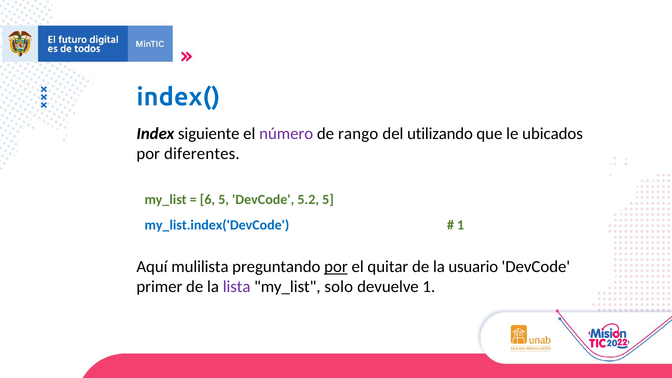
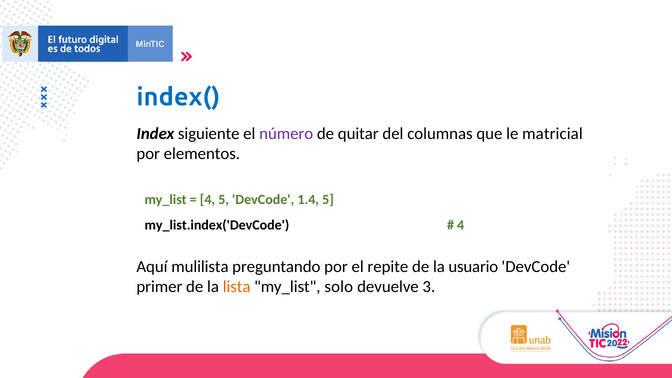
rango: rango -> quitar
utilizando: utilizando -> columnas
ubicados: ubicados -> matricial
diferentes: diferentes -> elementos
6 at (207, 200): 6 -> 4
5.2: 5.2 -> 1.4
my_list.index('DevCode colour: blue -> black
1 at (461, 225): 1 -> 4
por at (336, 267) underline: present -> none
quitar: quitar -> repite
lista colour: purple -> orange
devuelve 1: 1 -> 3
